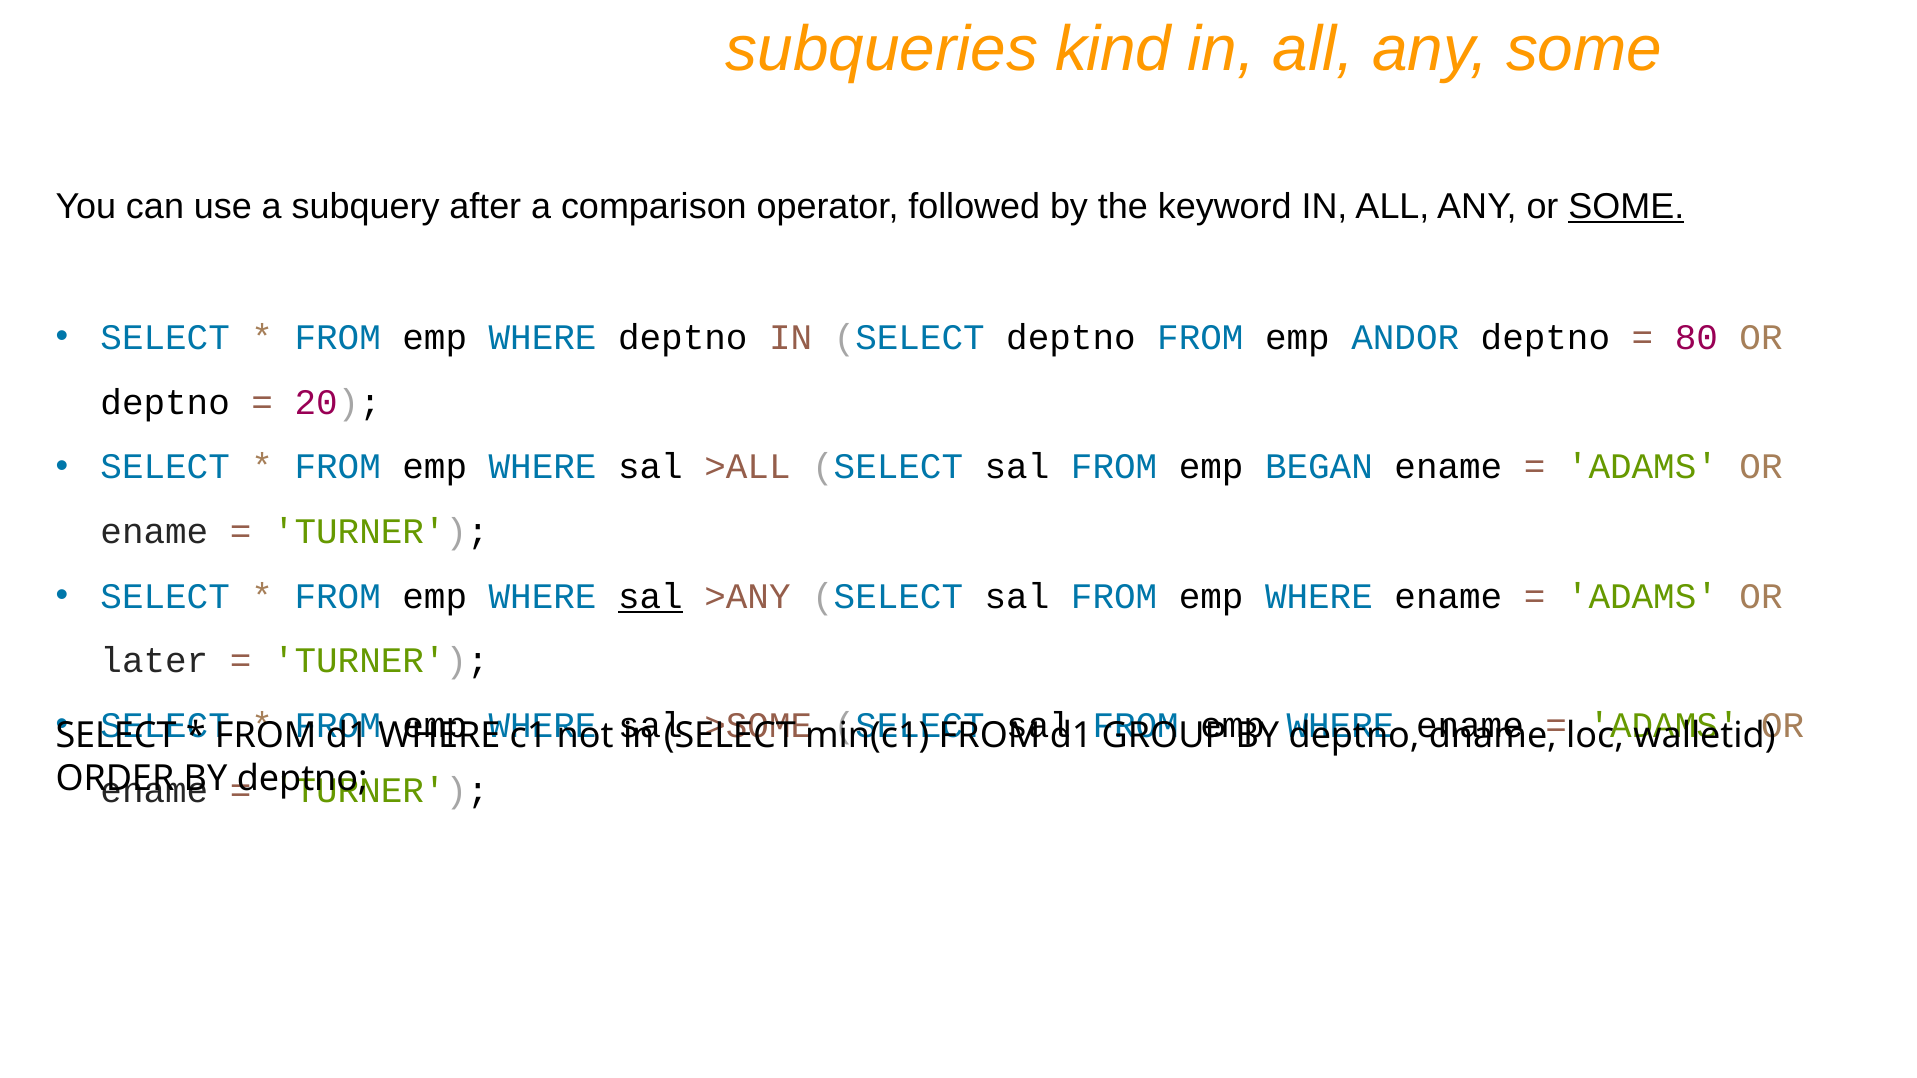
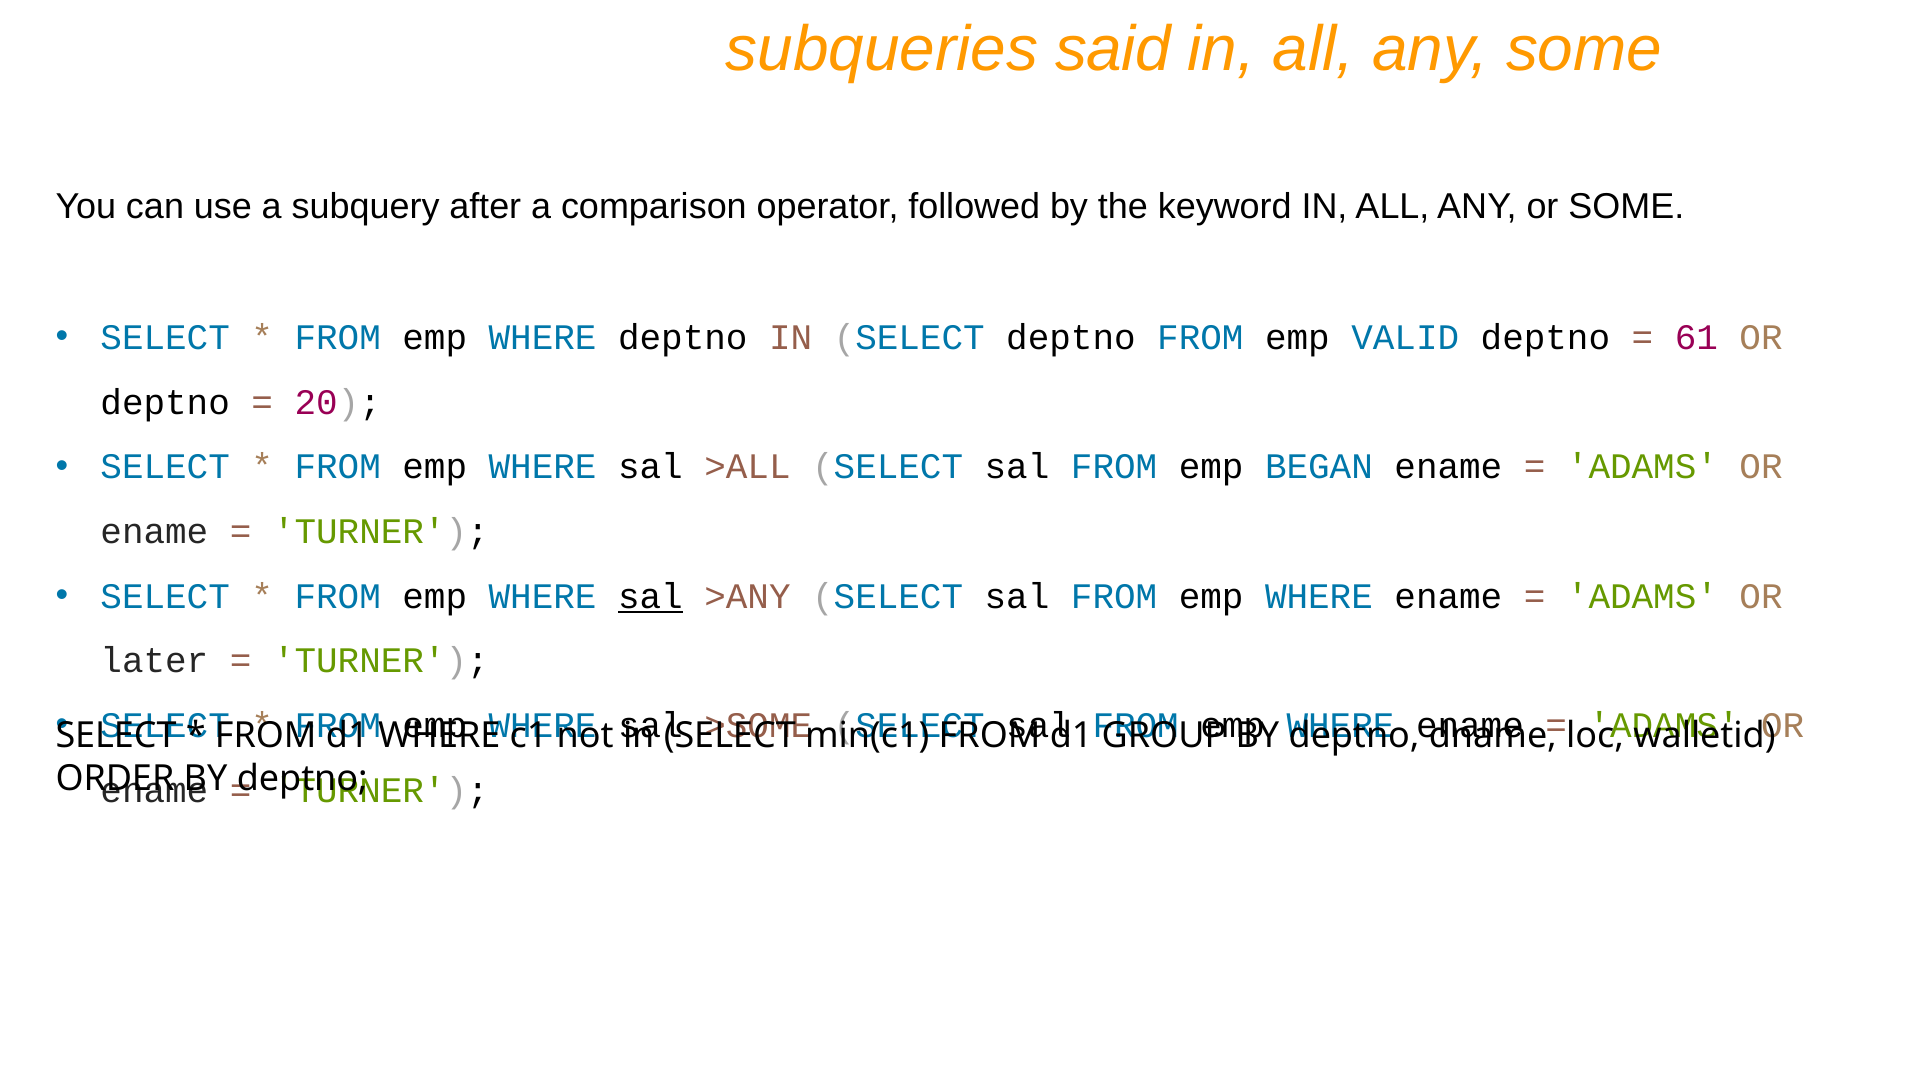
kind: kind -> said
SOME at (1626, 206) underline: present -> none
ANDOR: ANDOR -> VALID
80: 80 -> 61
